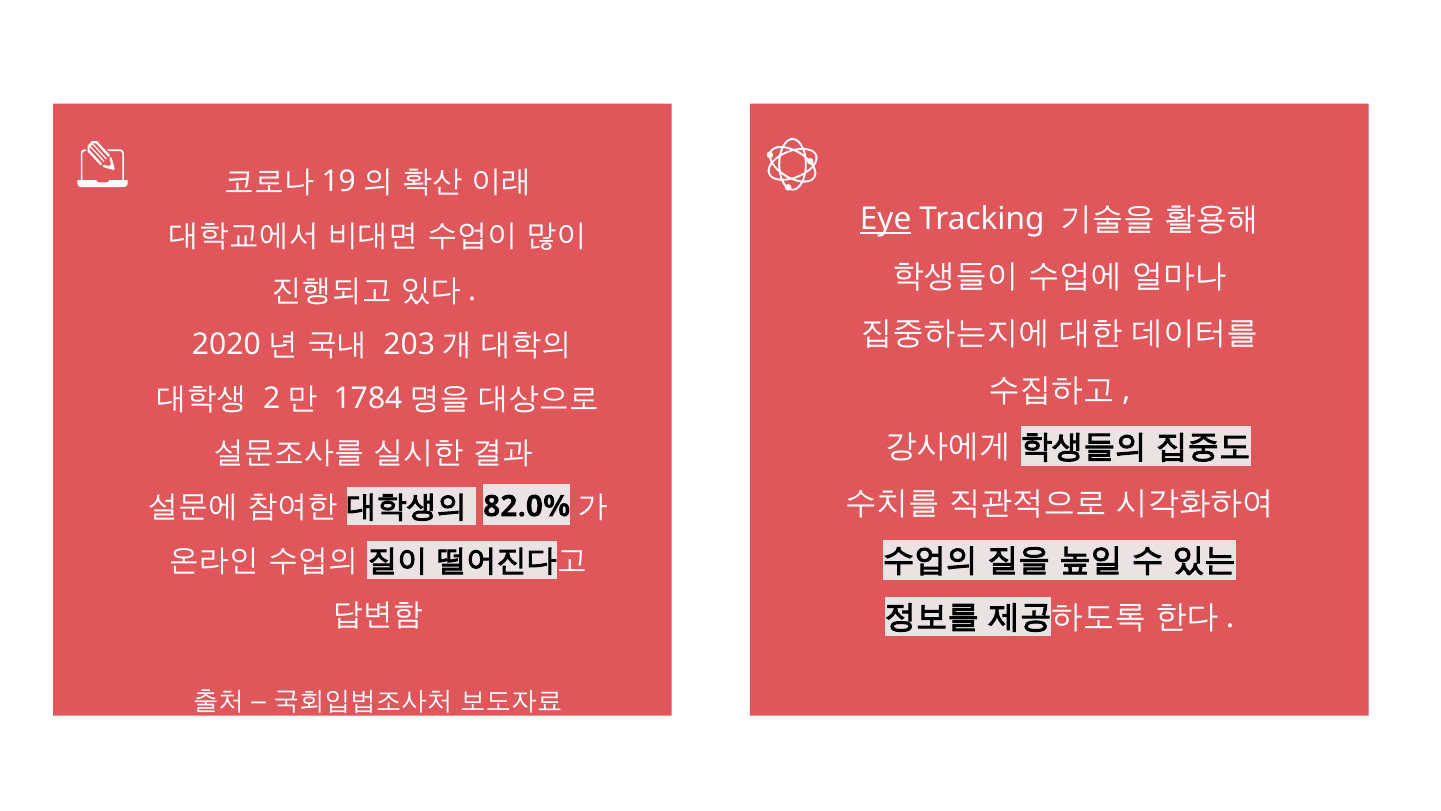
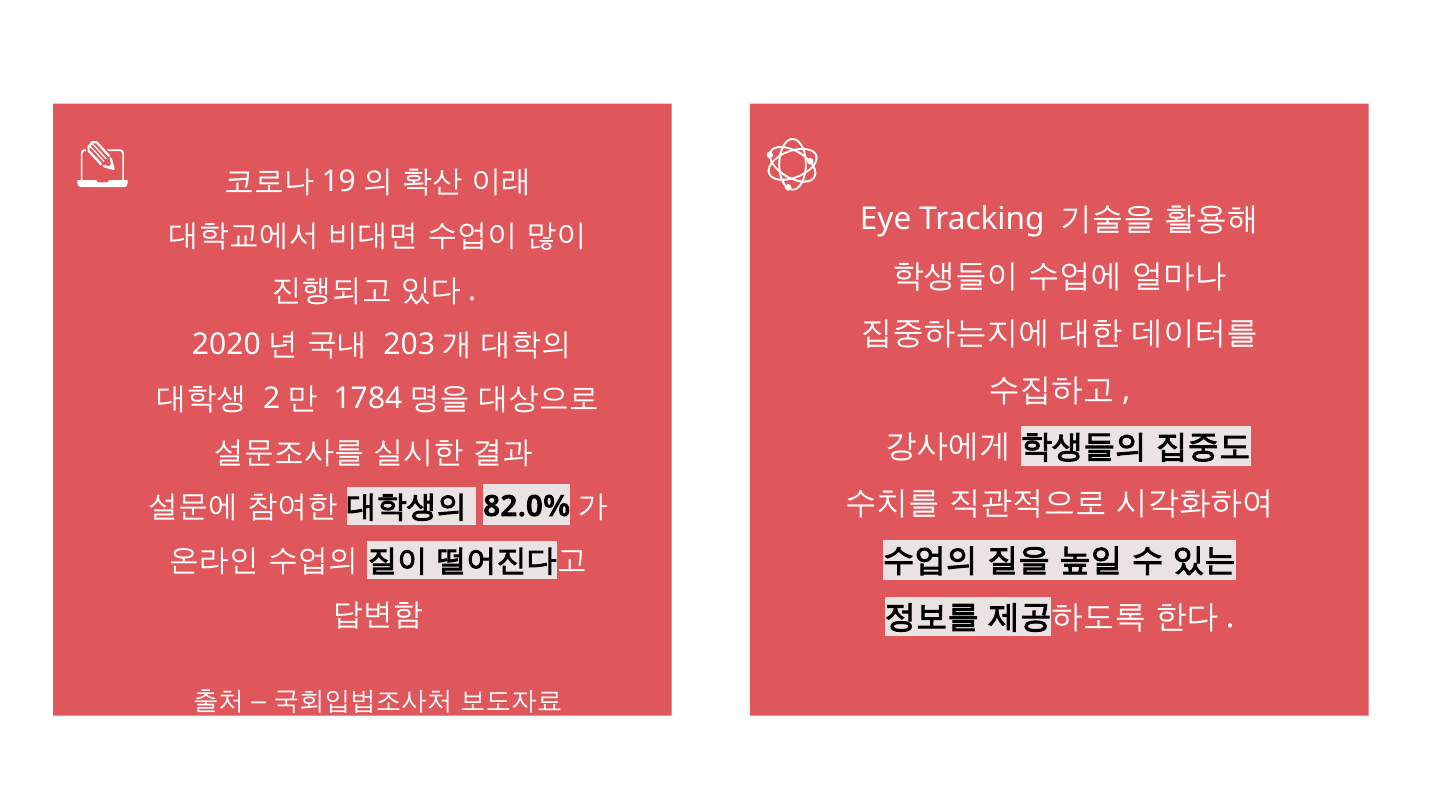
Eye underline: present -> none
